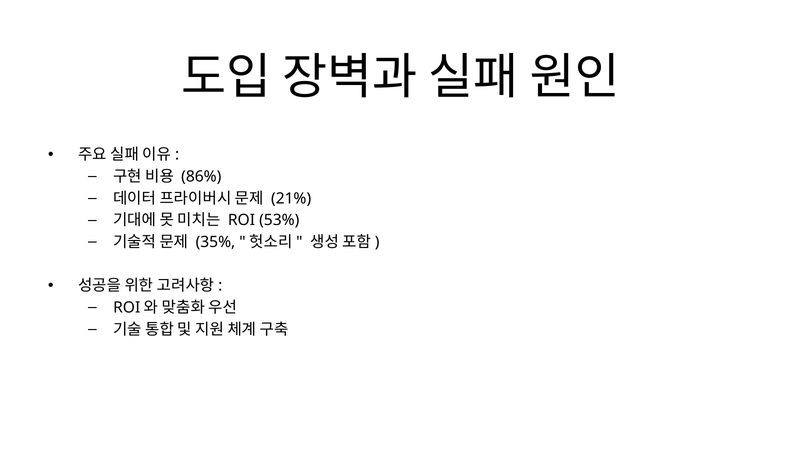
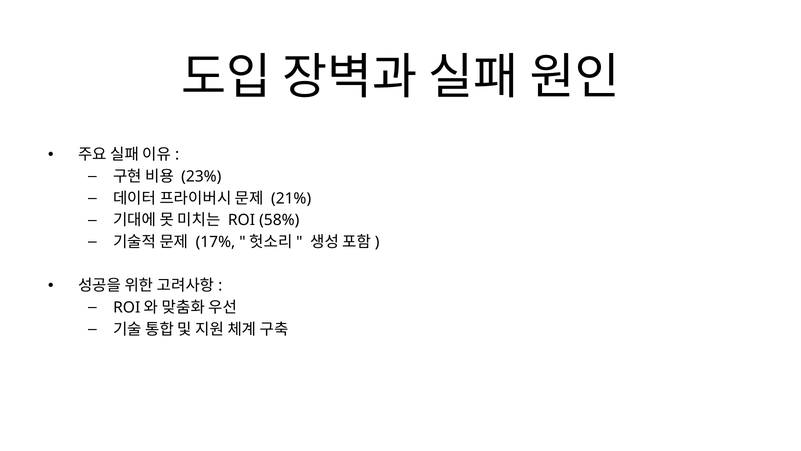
86%: 86% -> 23%
53%: 53% -> 58%
35%: 35% -> 17%
